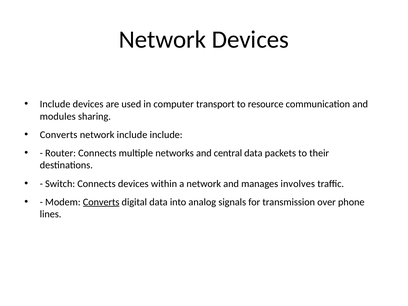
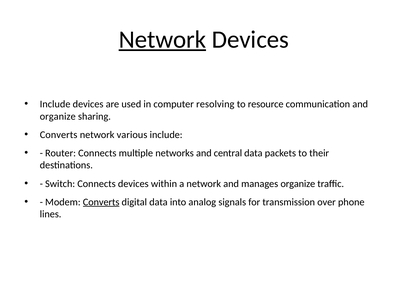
Network at (162, 39) underline: none -> present
transport: transport -> resolving
modules at (58, 116): modules -> organize
network include: include -> various
manages involves: involves -> organize
